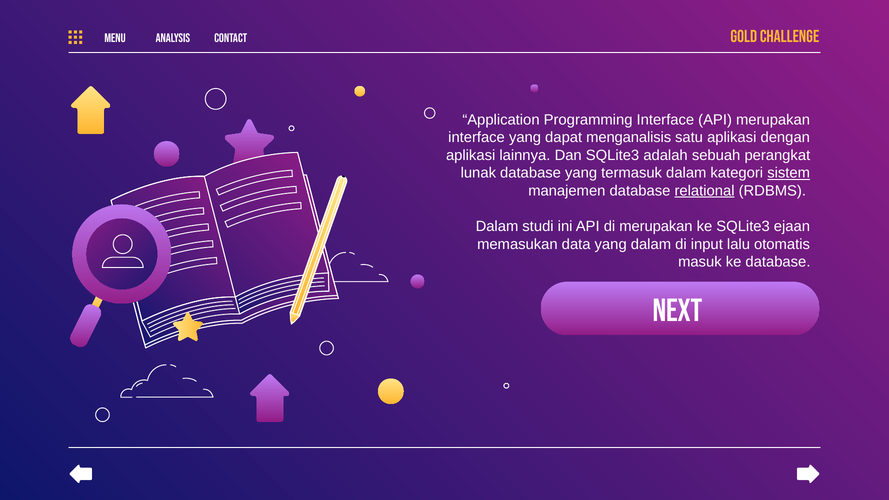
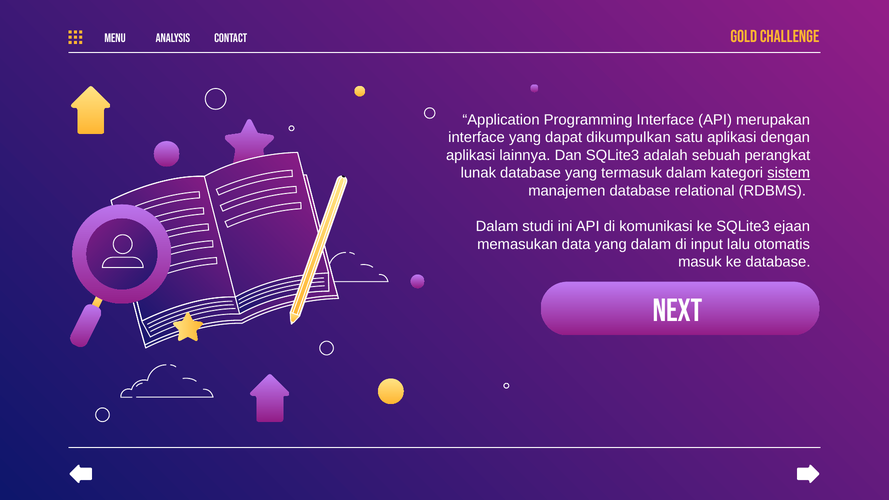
menganalisis: menganalisis -> dikumpulkan
relational underline: present -> none
di merupakan: merupakan -> komunikasi
